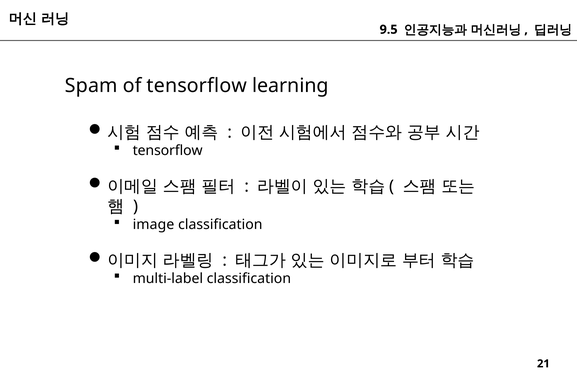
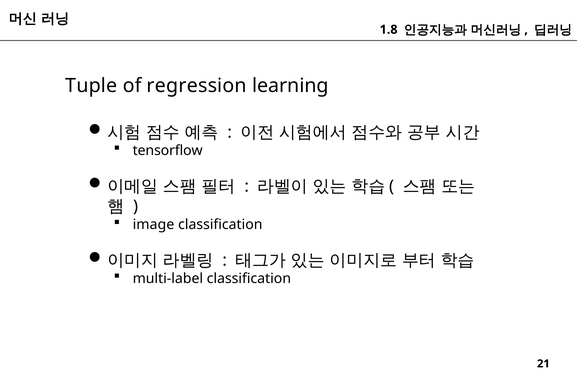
9.5: 9.5 -> 1.8
Spam: Spam -> Tuple
of tensorflow: tensorflow -> regression
